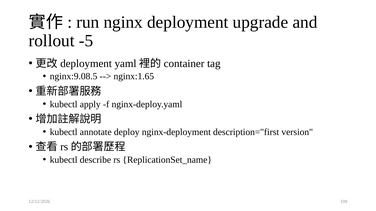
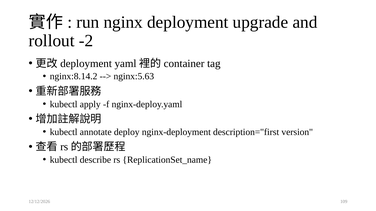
-5: -5 -> -2
nginx:9.08.5: nginx:9.08.5 -> nginx:8.14.2
nginx:1.65: nginx:1.65 -> nginx:5.63
